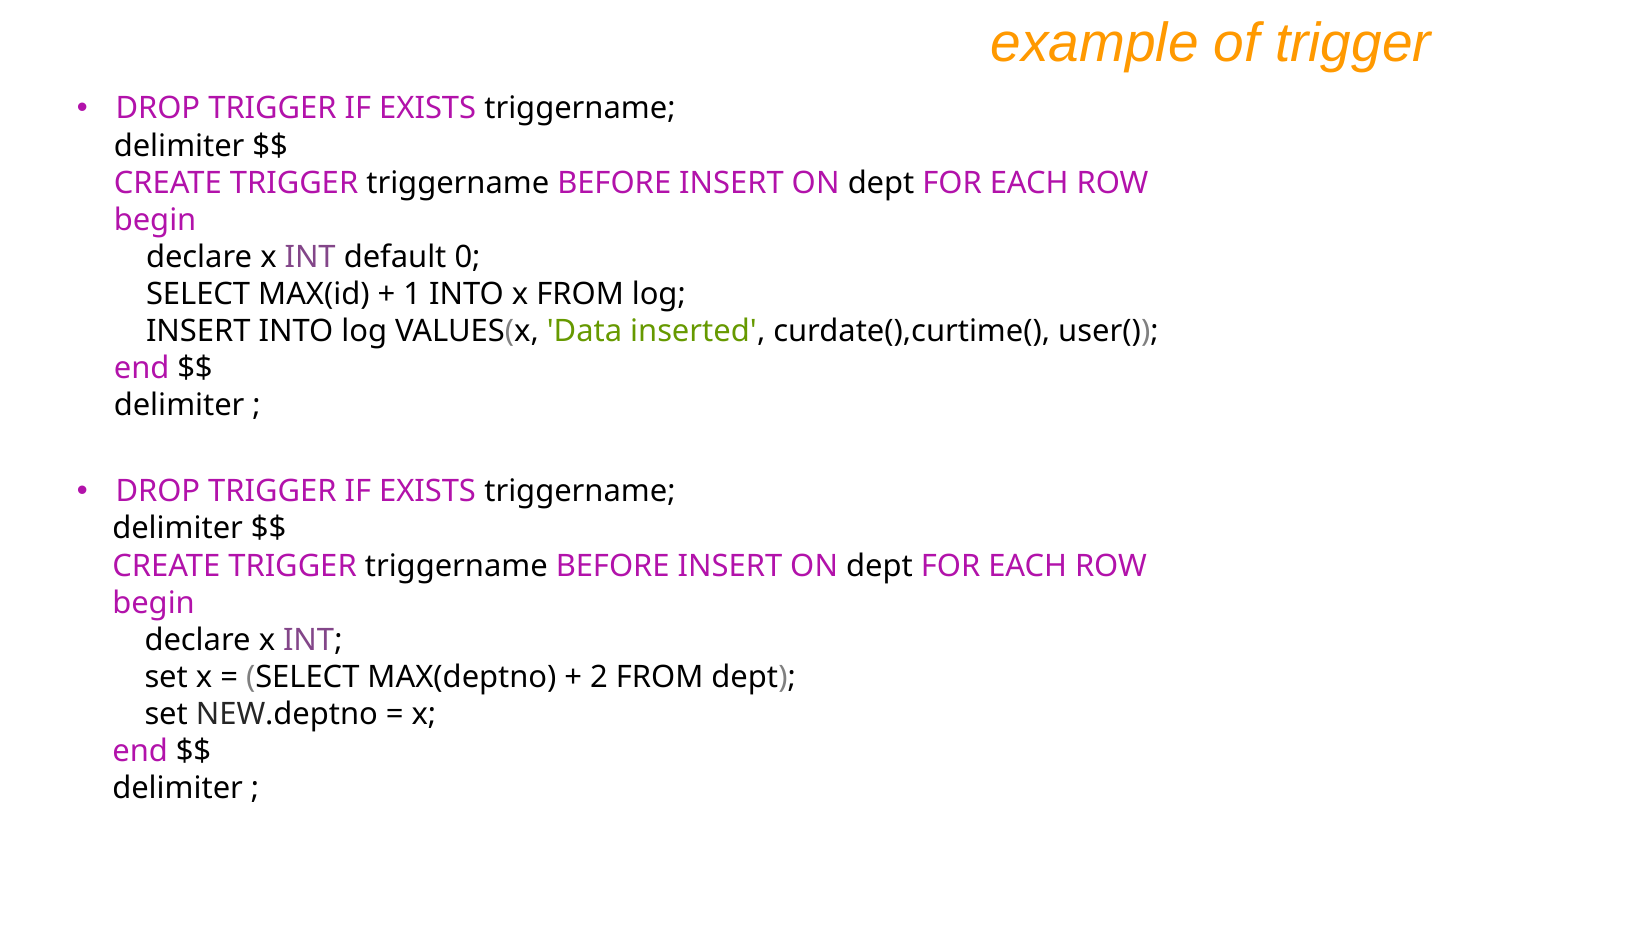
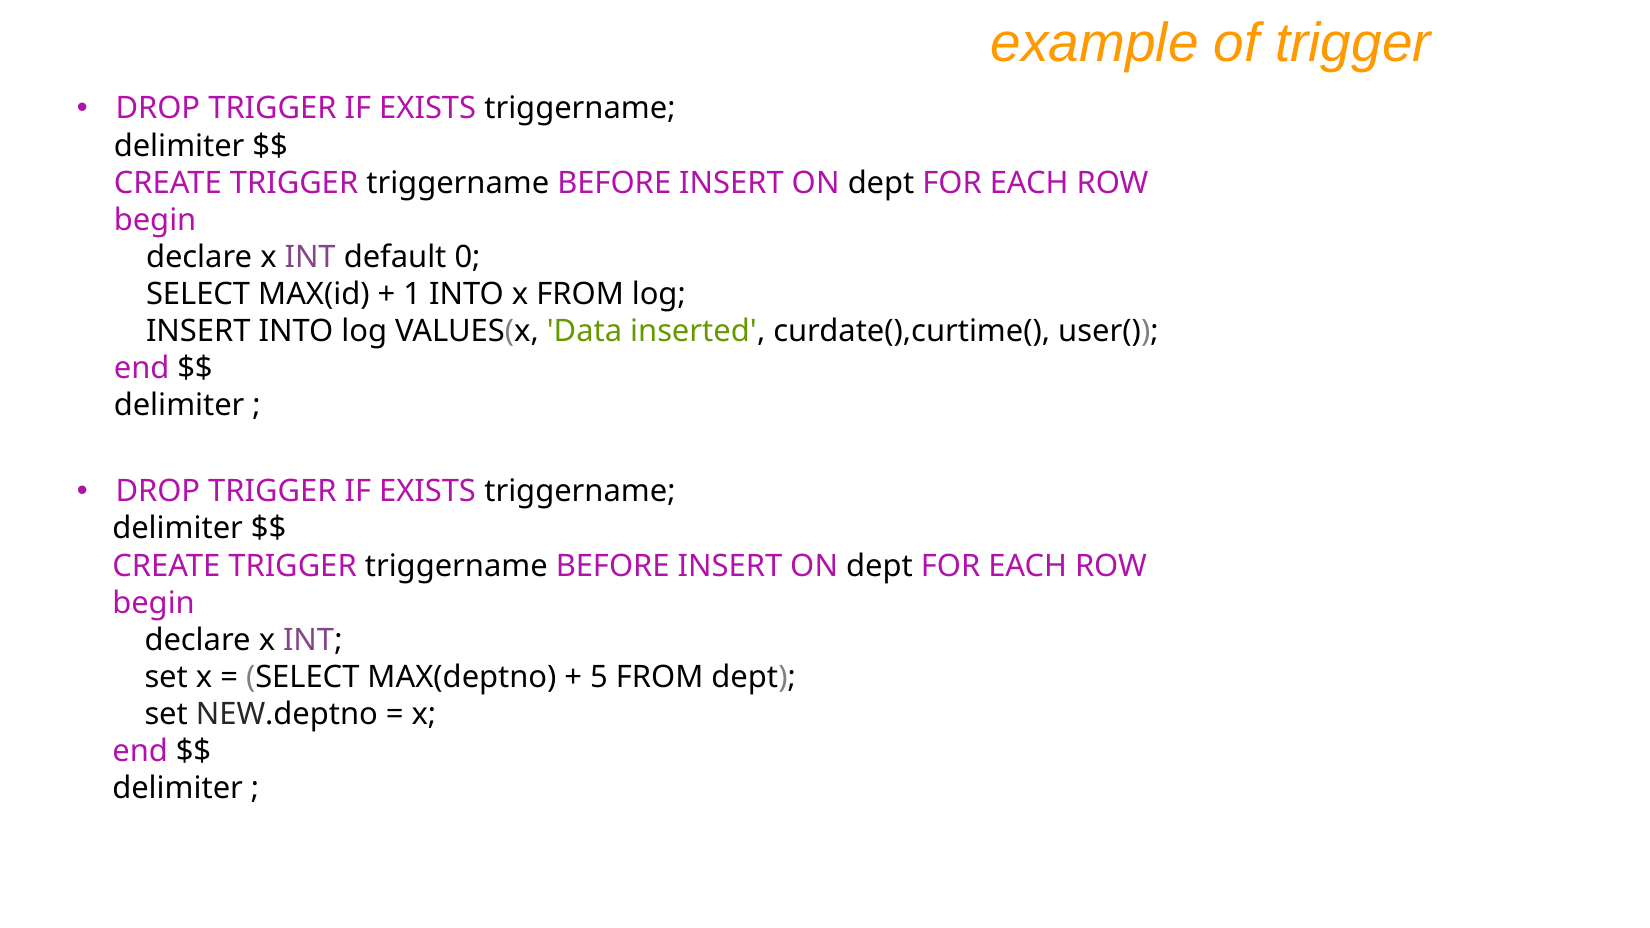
2: 2 -> 5
